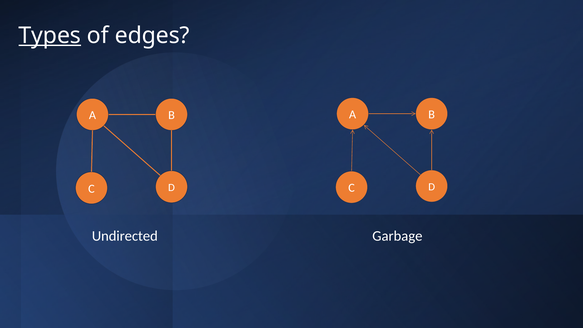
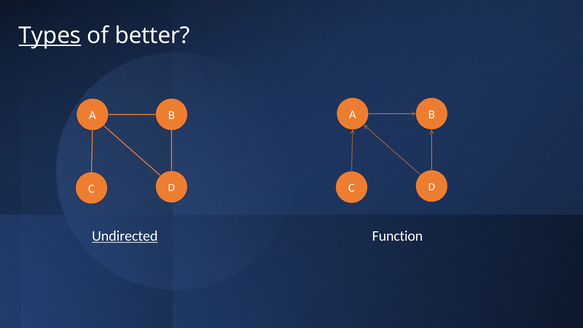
edges: edges -> better
Undirected underline: none -> present
Garbage: Garbage -> Function
